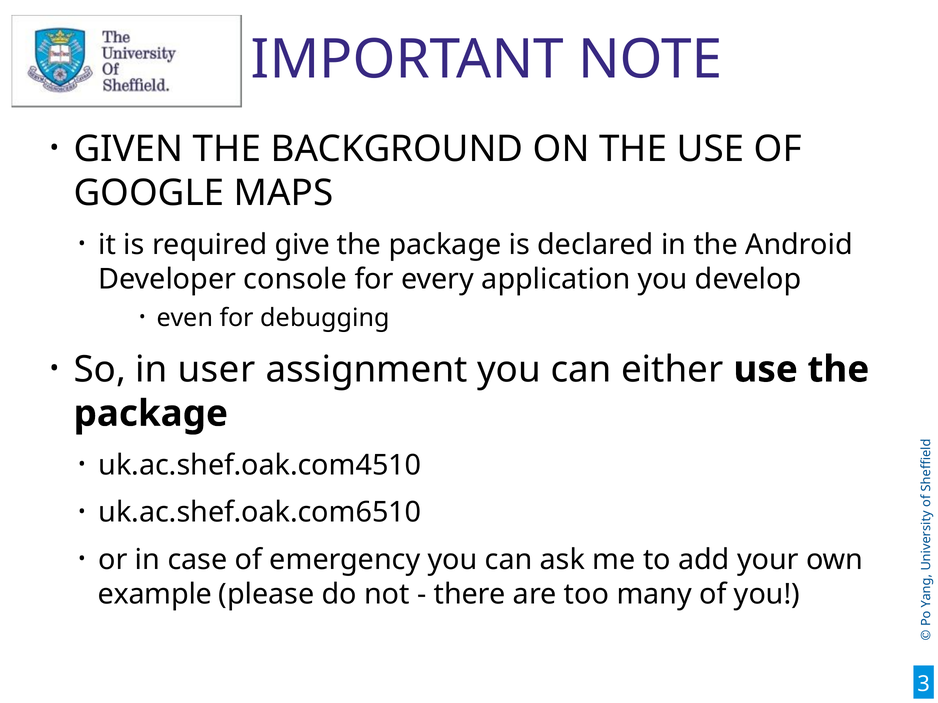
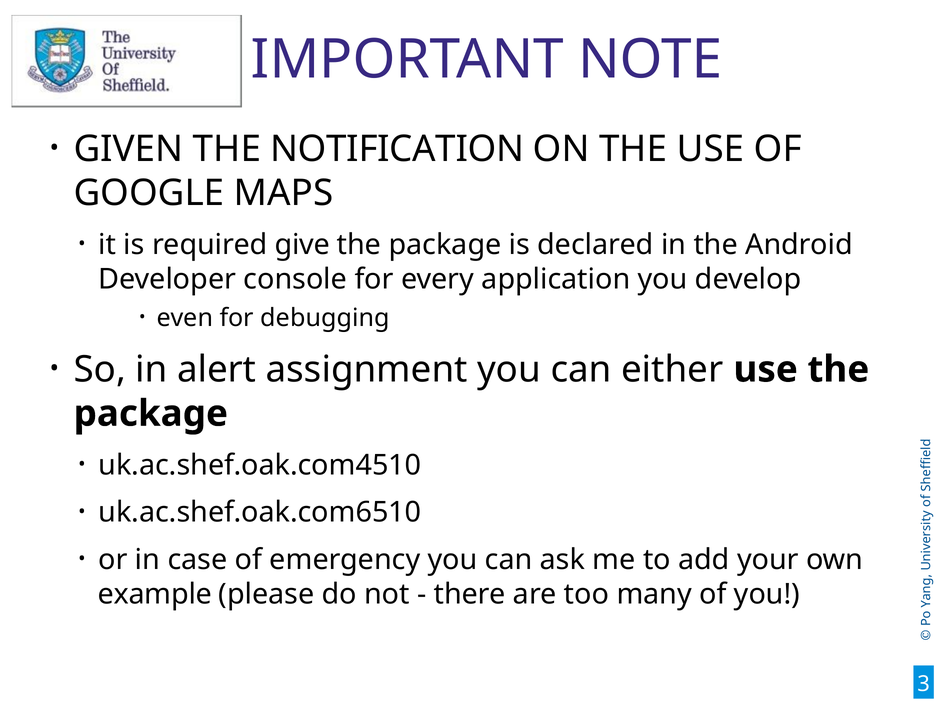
BACKGROUND: BACKGROUND -> NOTIFICATION
user: user -> alert
